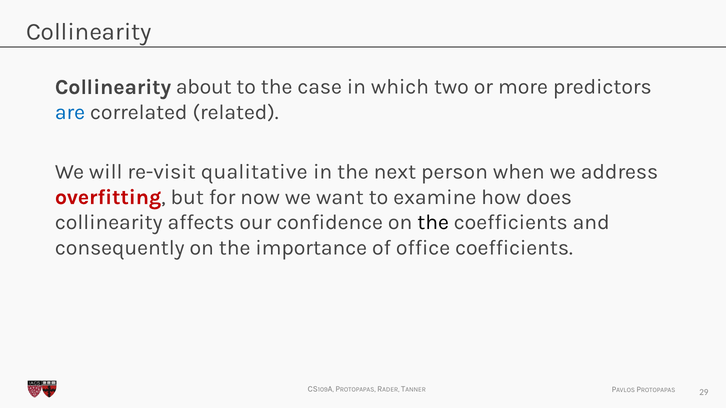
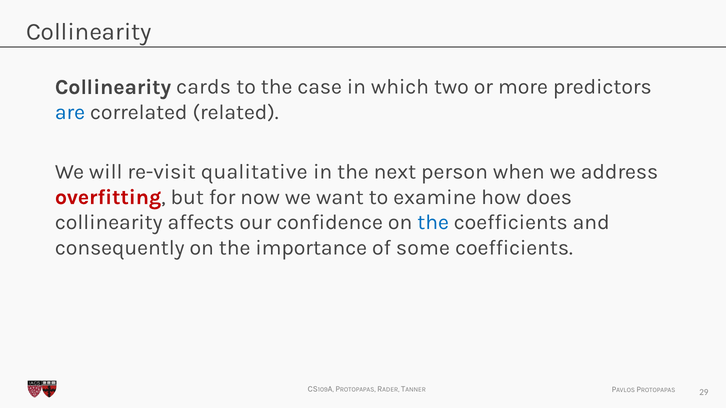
about: about -> cards
the at (433, 223) colour: black -> blue
office: office -> some
